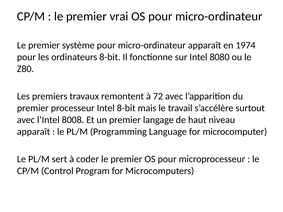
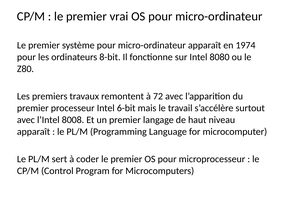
Intel 8-bit: 8-bit -> 6-bit
